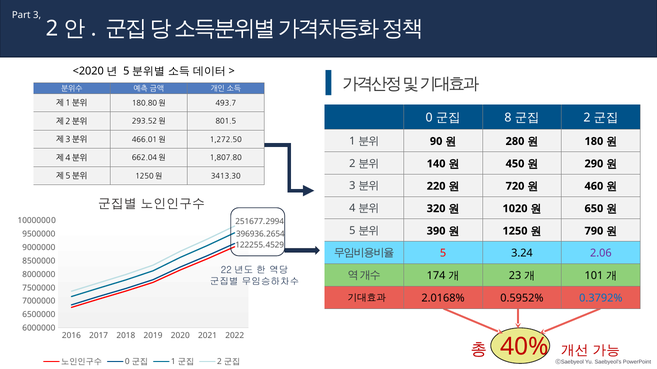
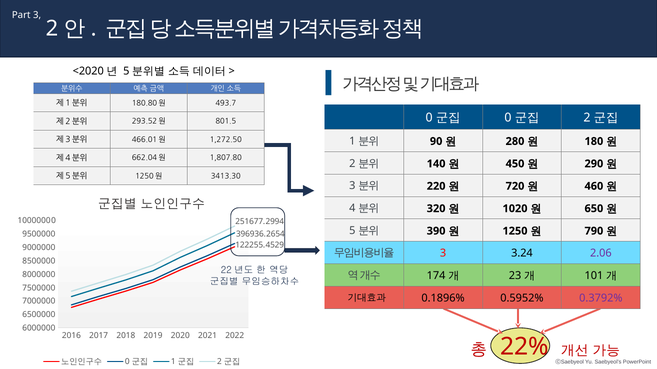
8 at (508, 118): 8 -> 0
5 at (443, 254): 5 -> 3
2.0168%: 2.0168% -> 0.1896%
0.3792% colour: blue -> purple
40%: 40% -> 22%
